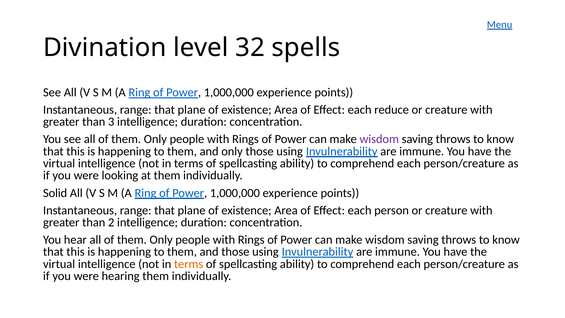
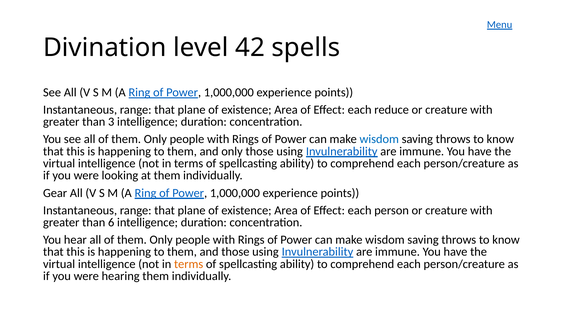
32: 32 -> 42
wisdom at (379, 139) colour: purple -> blue
Solid: Solid -> Gear
2: 2 -> 6
